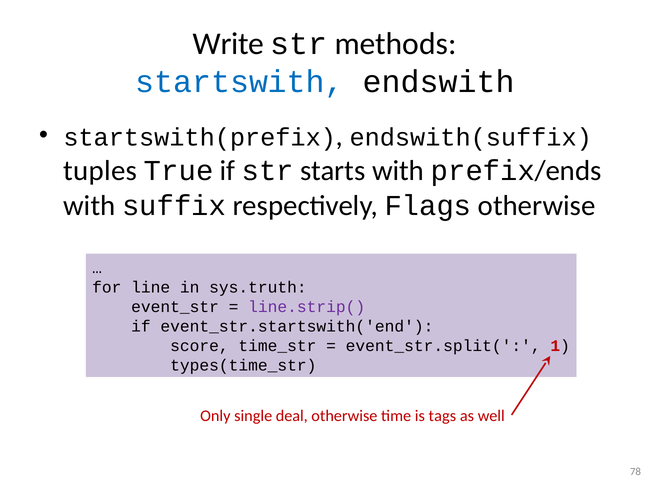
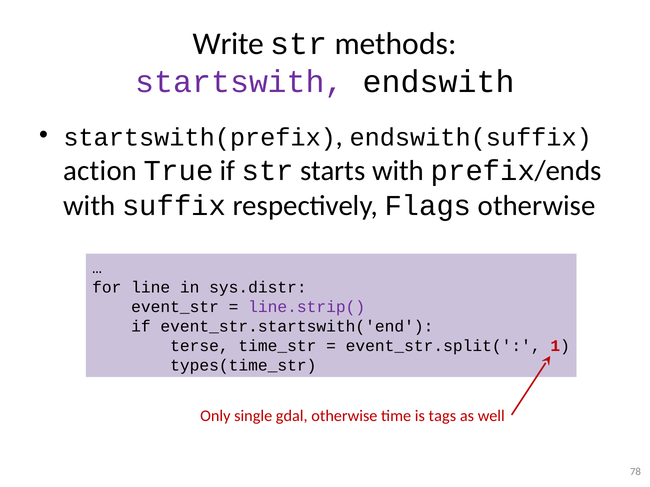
startswith colour: blue -> purple
tuples: tuples -> action
sys.truth: sys.truth -> sys.distr
score: score -> terse
deal: deal -> gdal
